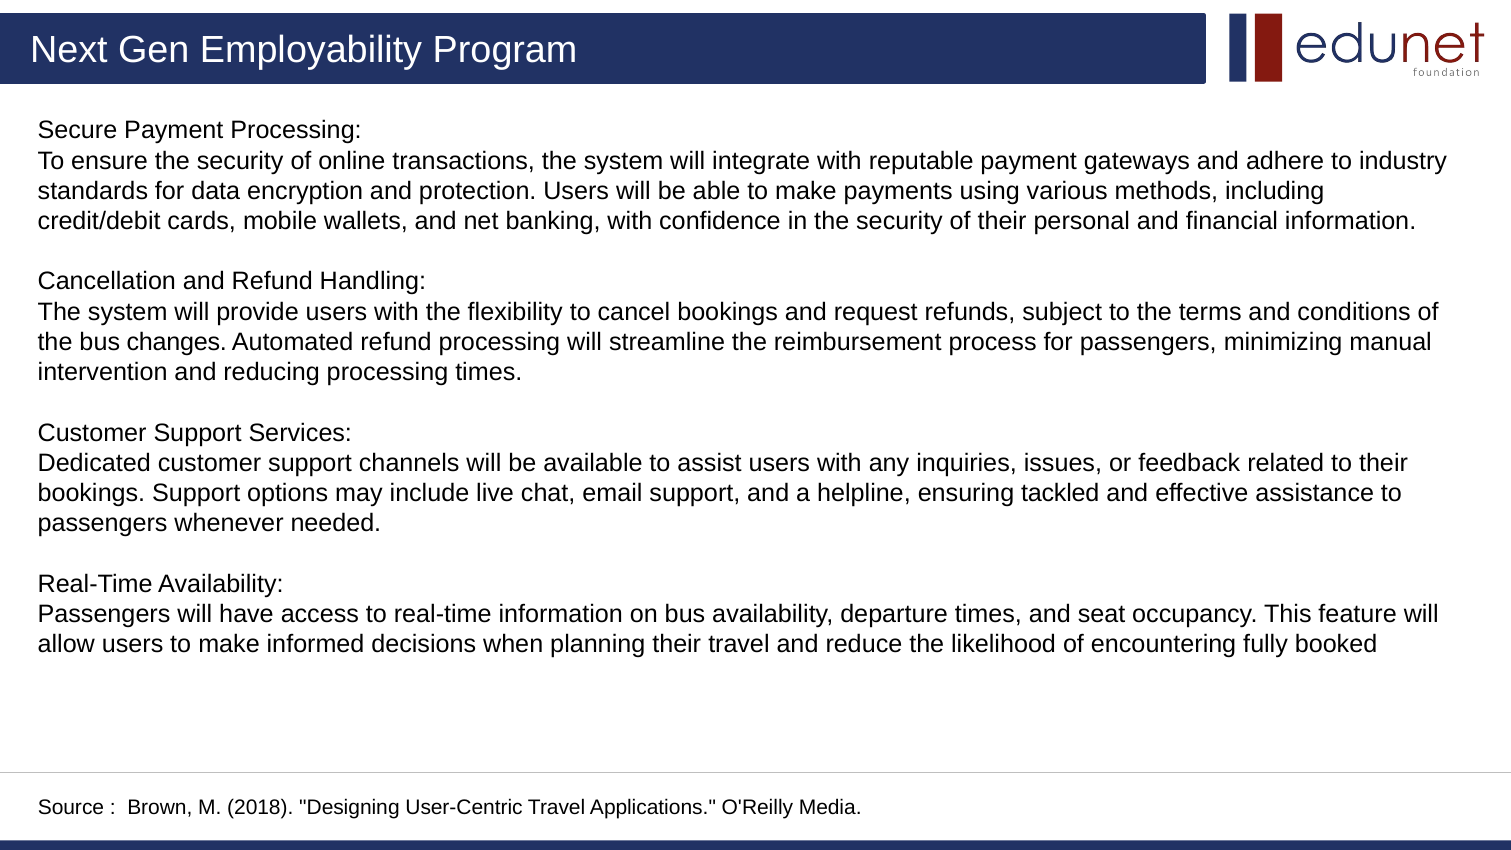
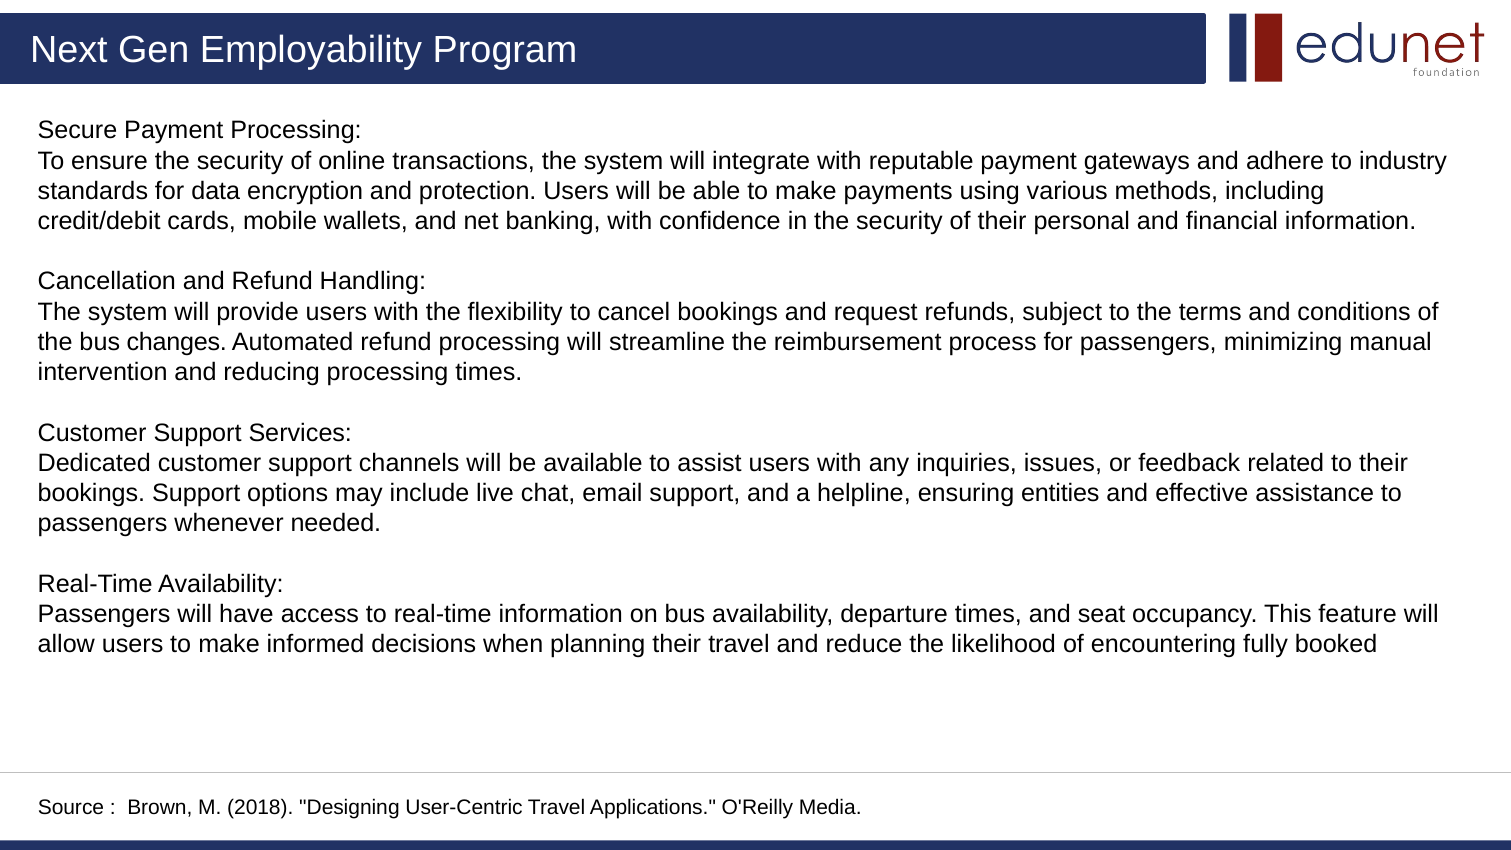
tackled: tackled -> entities
